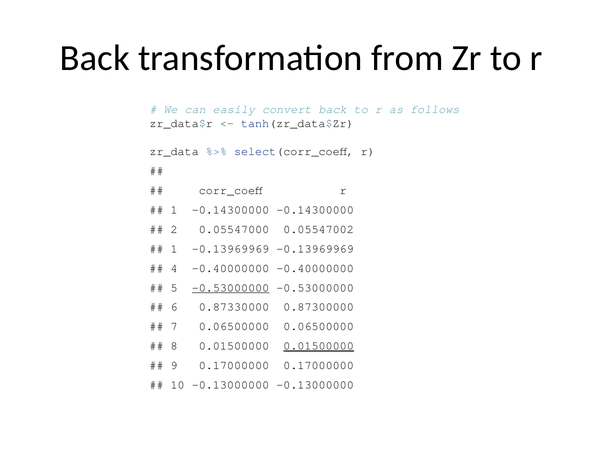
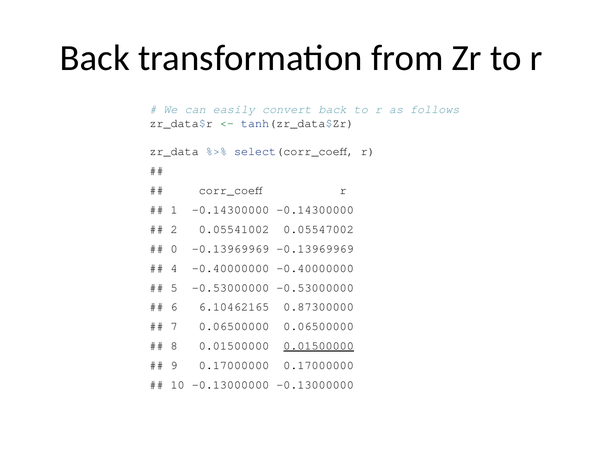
0.05547000: 0.05547000 -> 0.05541002
1 at (174, 249): 1 -> 0
-0.53000000 at (231, 288) underline: present -> none
0.87330000: 0.87330000 -> 6.10462165
